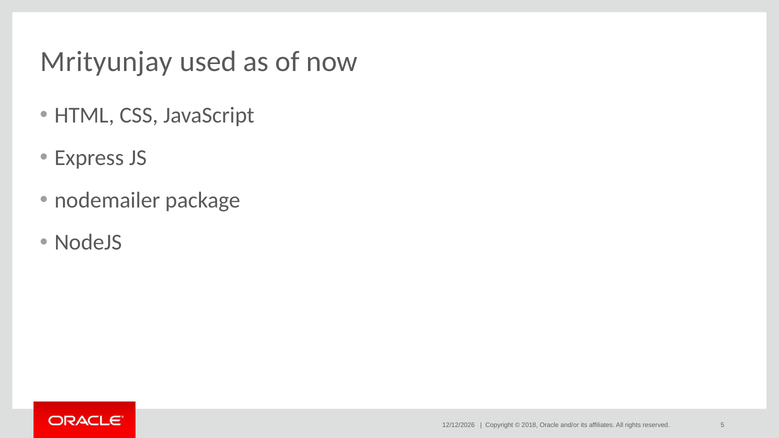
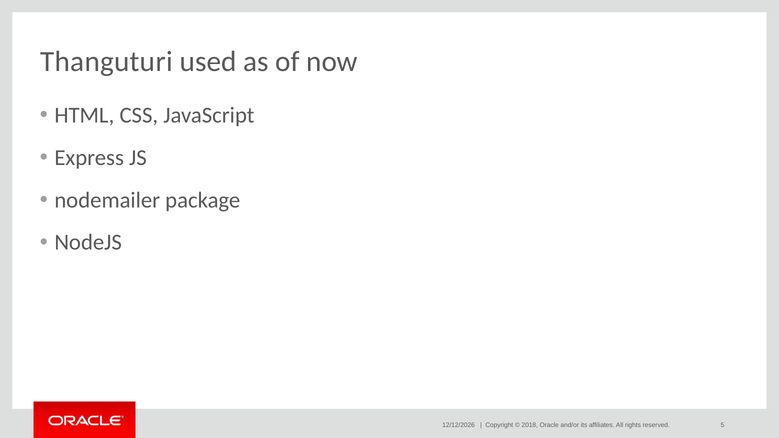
Mrityunjay: Mrityunjay -> Thanguturi
